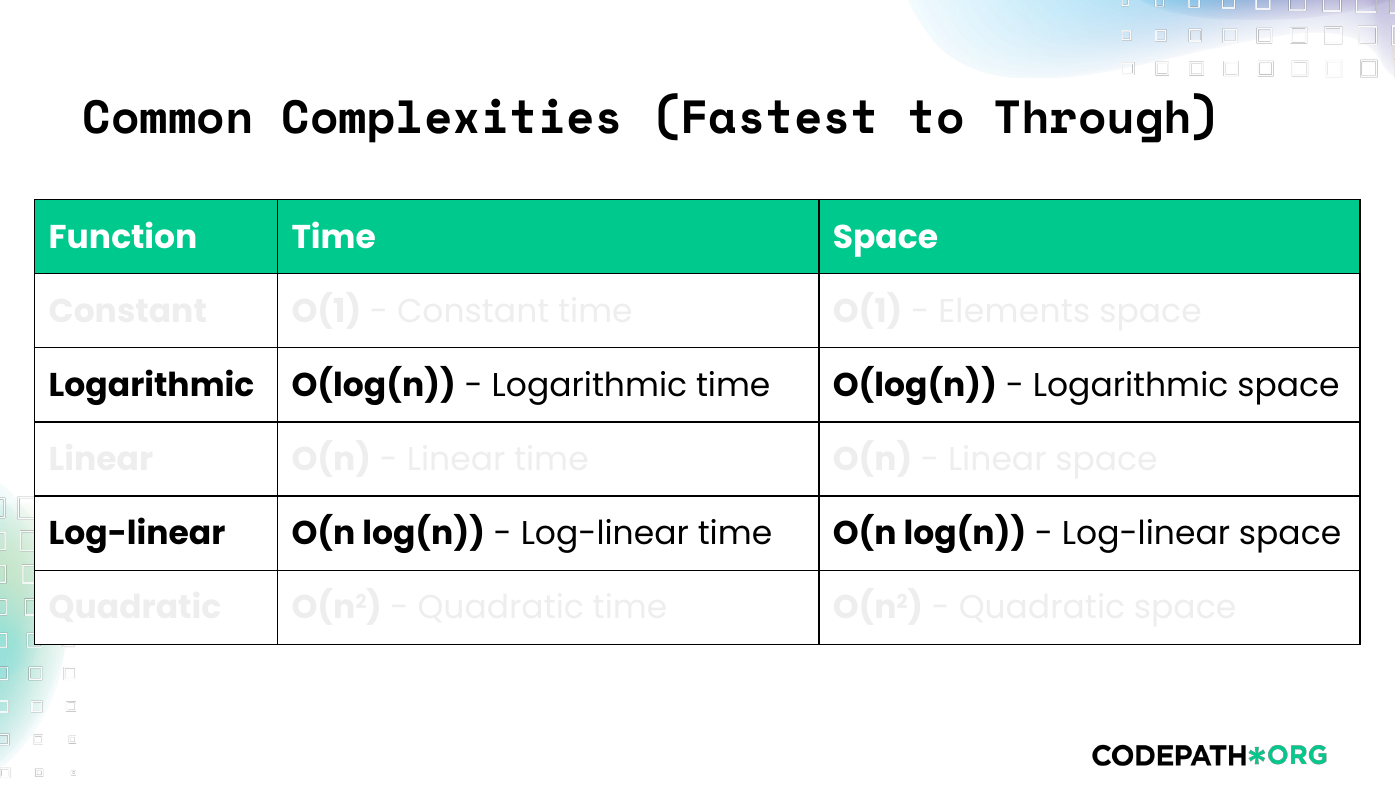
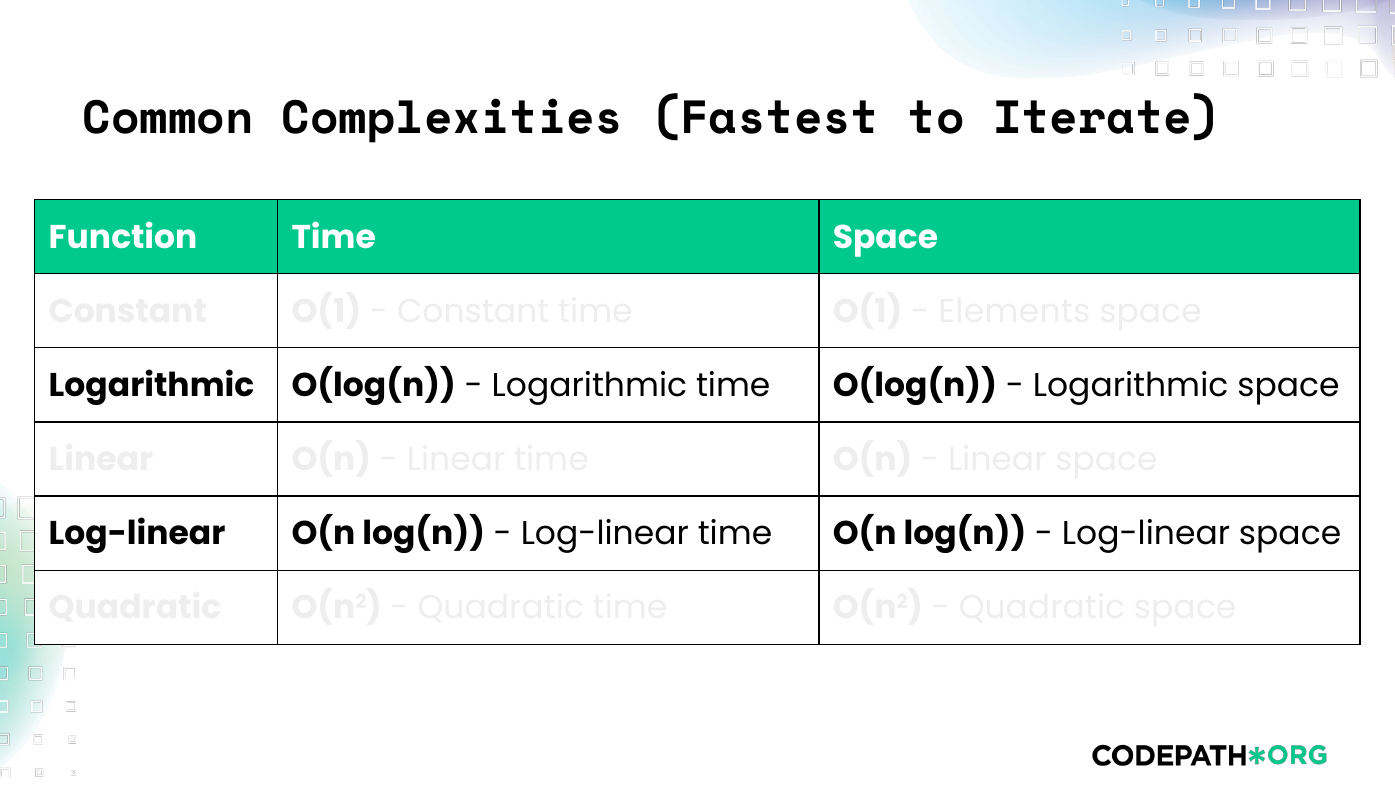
Through: Through -> Iterate
